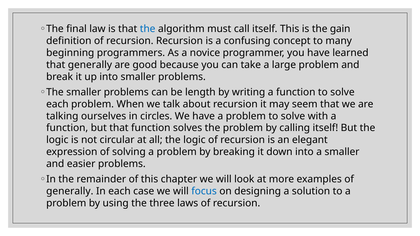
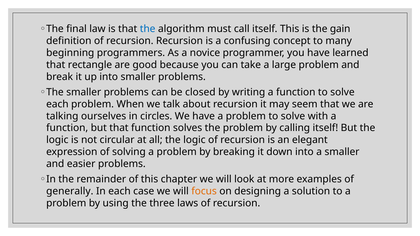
that generally: generally -> rectangle
length: length -> closed
focus colour: blue -> orange
